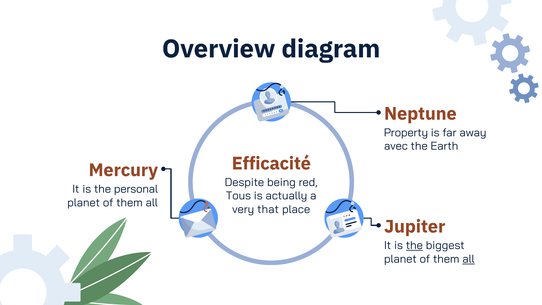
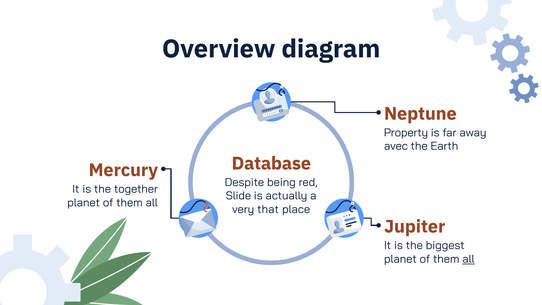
Efficacité: Efficacité -> Database
personal: personal -> together
Tous: Tous -> Slide
the at (414, 245) underline: present -> none
